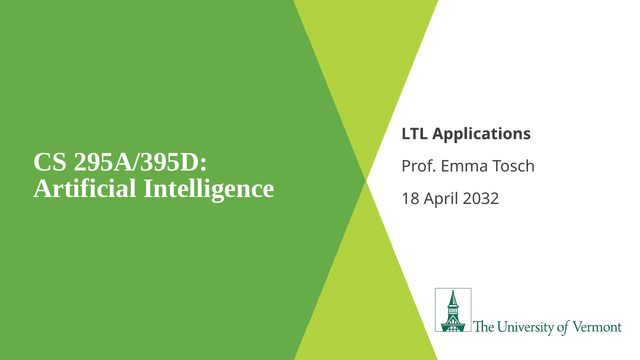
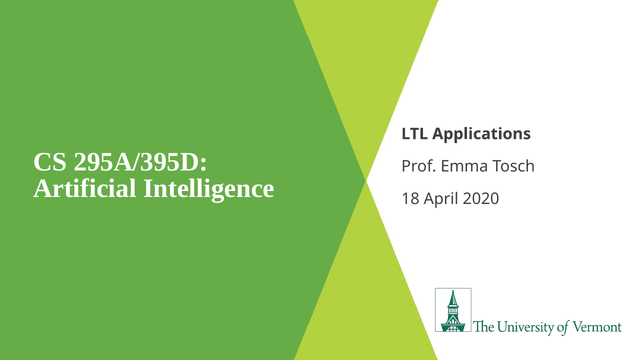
2032: 2032 -> 2020
